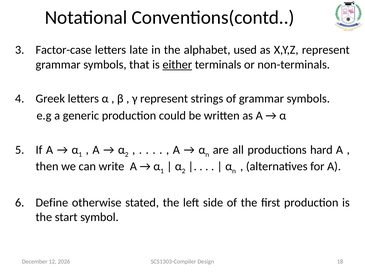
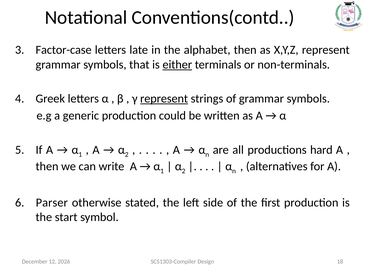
alphabet used: used -> then
represent at (164, 99) underline: none -> present
Define: Define -> Parser
